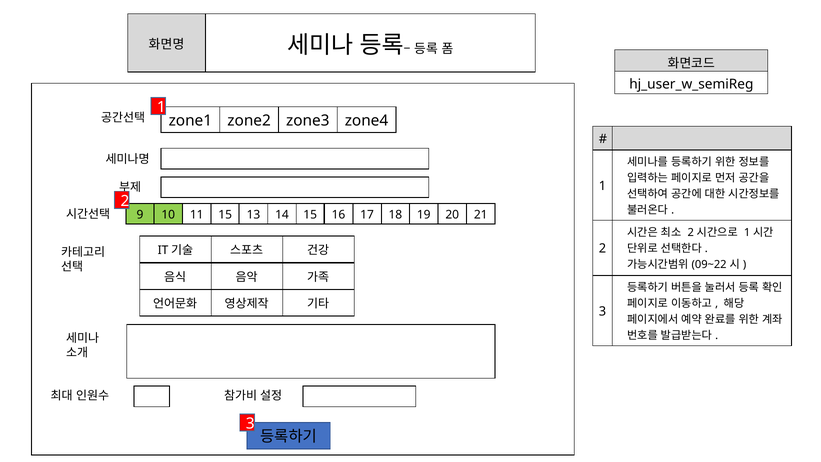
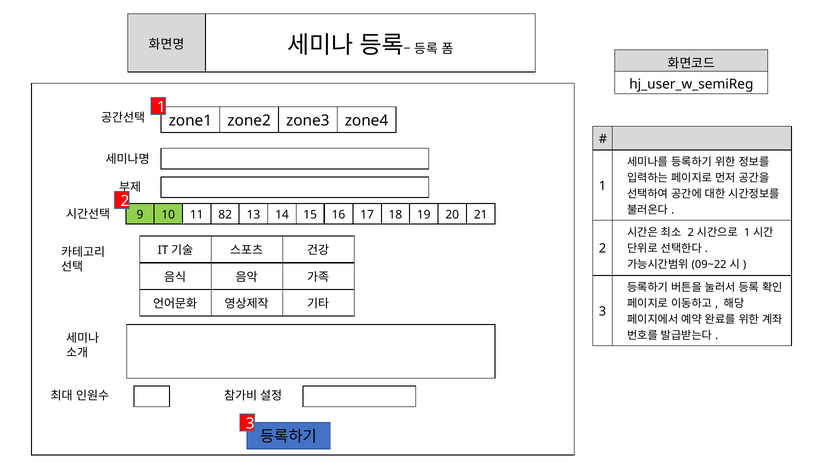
11 15: 15 -> 82
